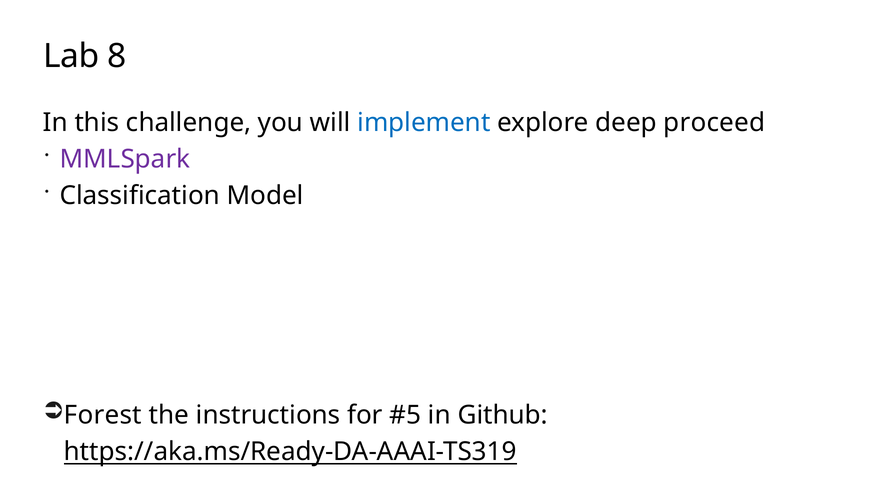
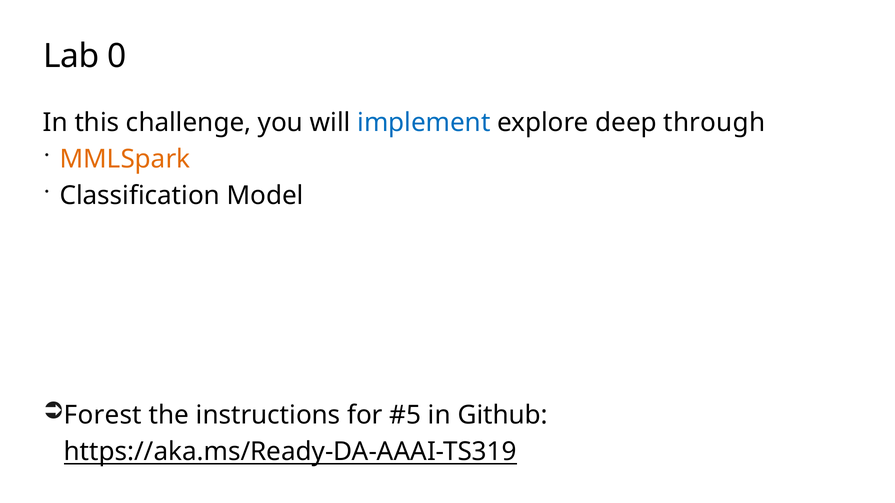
8: 8 -> 0
proceed: proceed -> through
MMLSpark colour: purple -> orange
